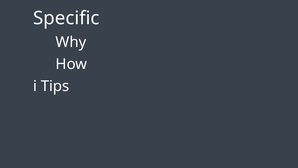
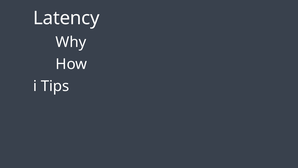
Specific: Specific -> Latency
